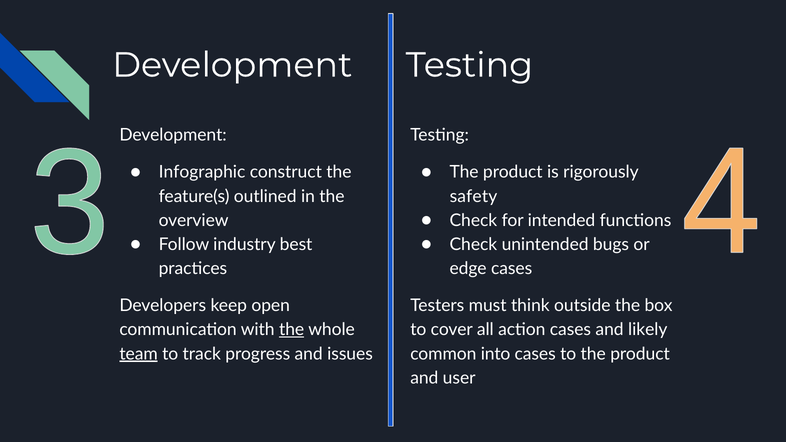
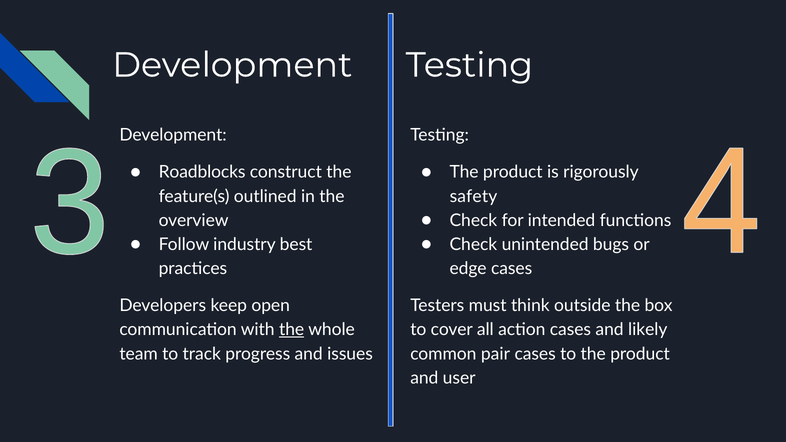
Infographic: Infographic -> Roadblocks
team underline: present -> none
into: into -> pair
